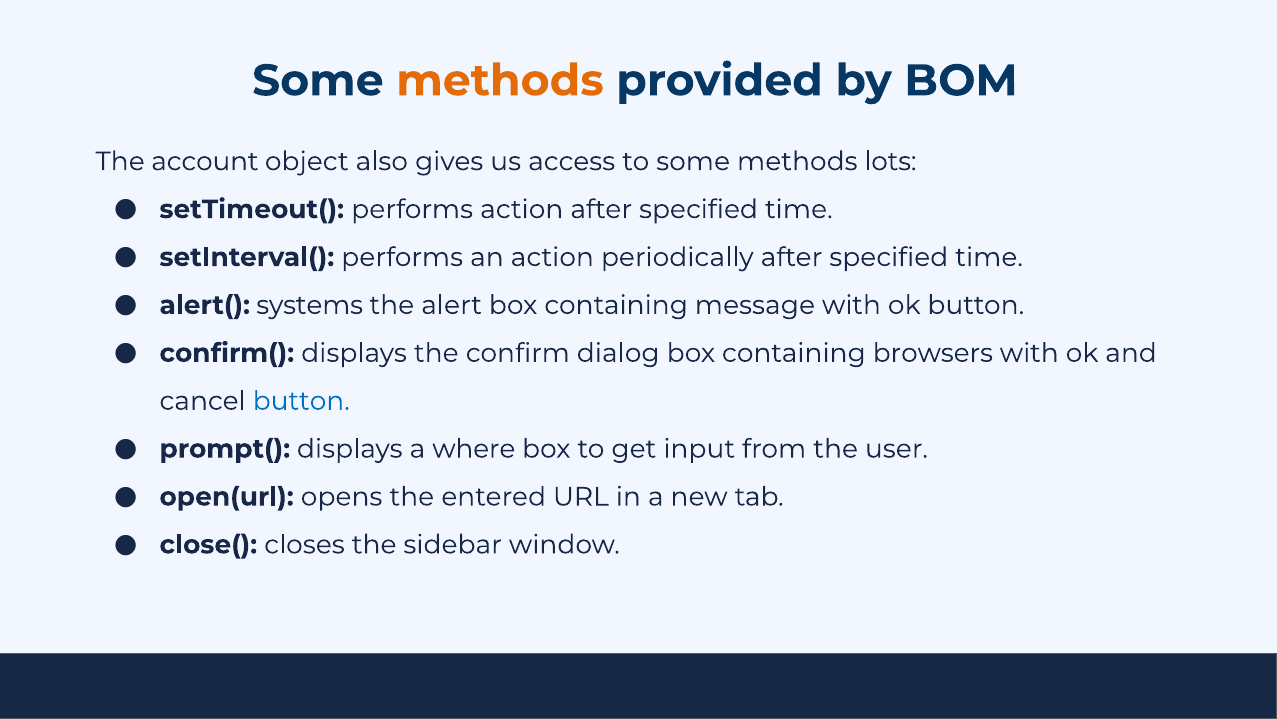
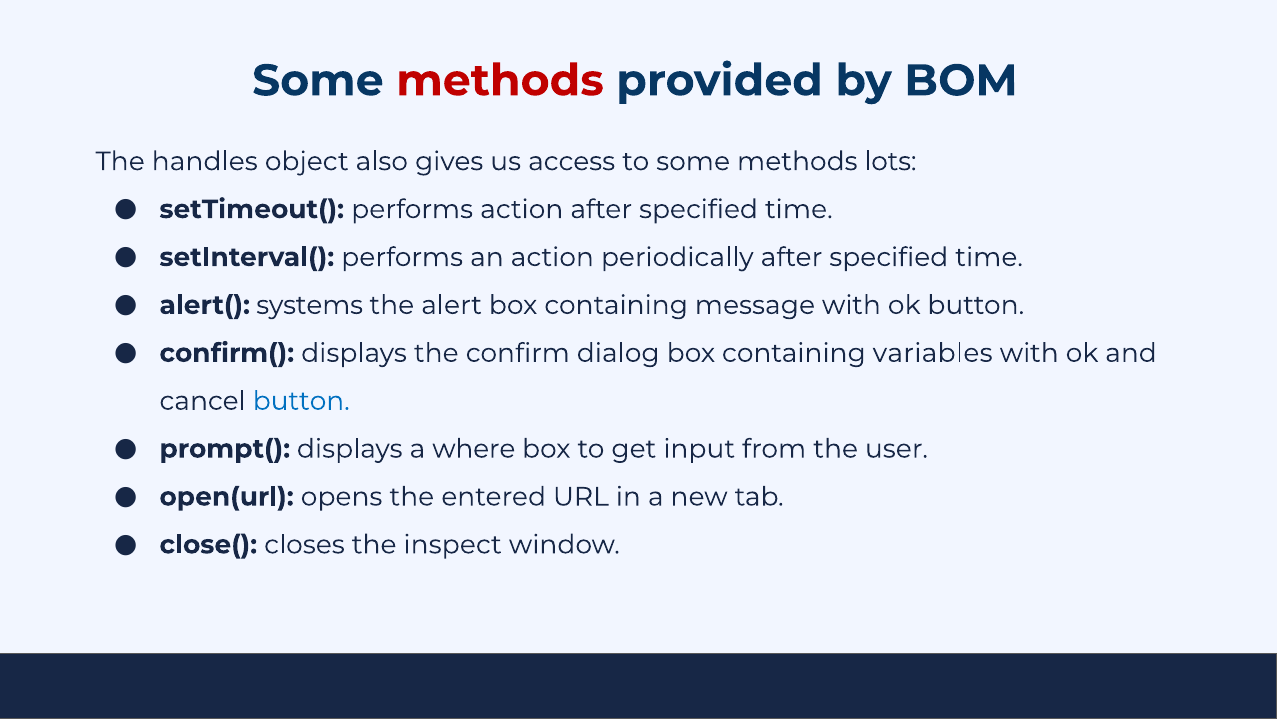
methods at (500, 81) colour: orange -> red
account: account -> handles
browsers: browsers -> variables
sidebar: sidebar -> inspect
